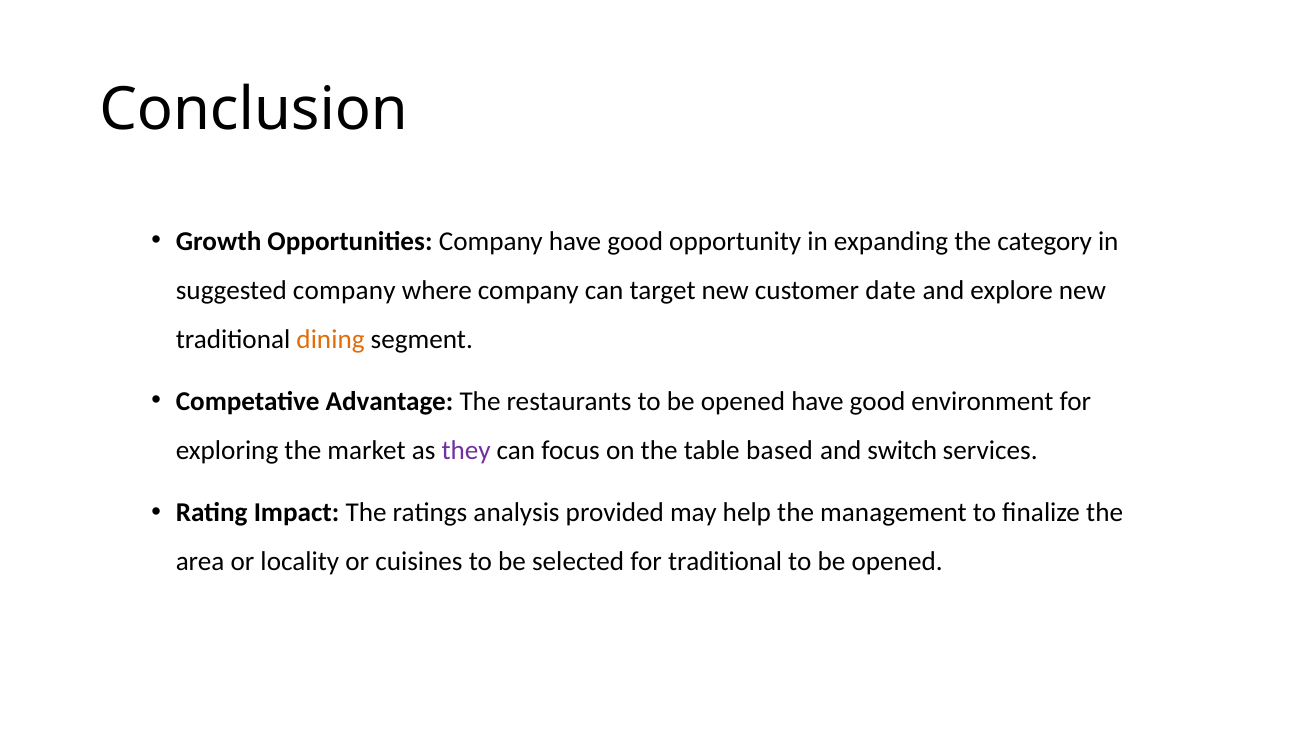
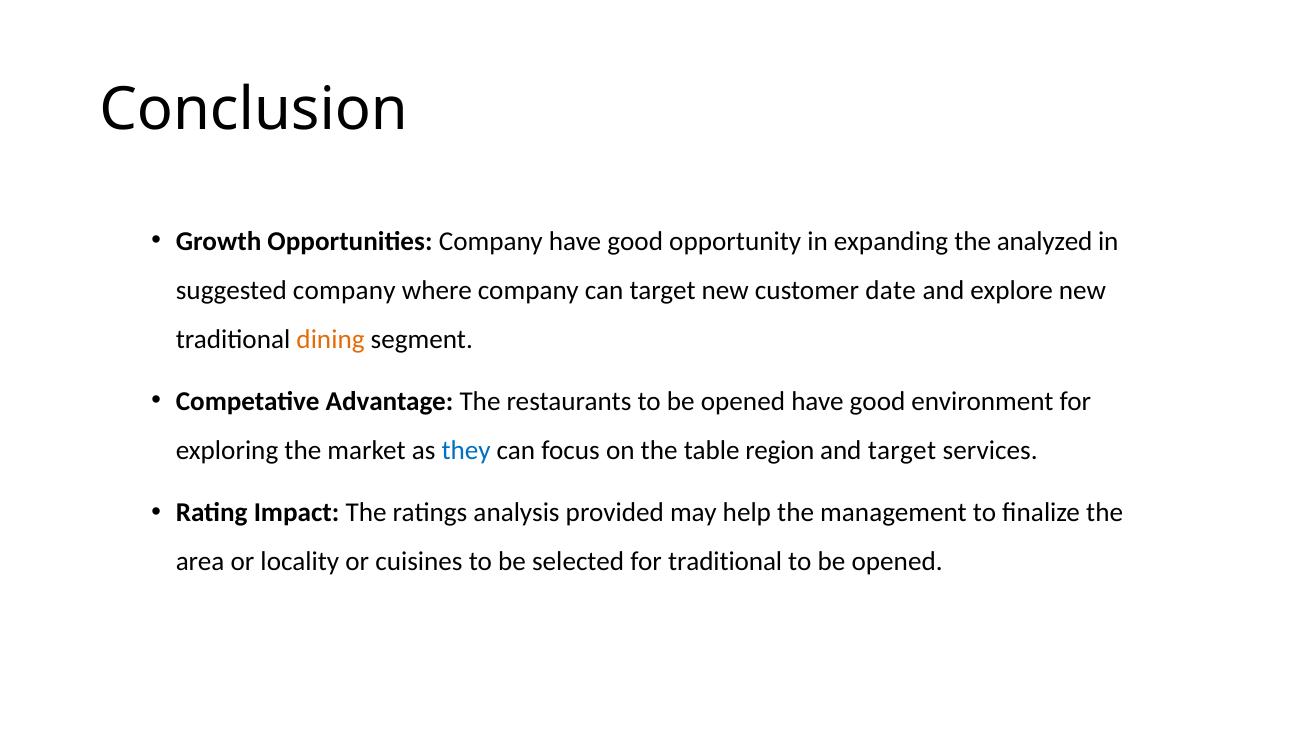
category: category -> analyzed
they colour: purple -> blue
based: based -> region
and switch: switch -> target
